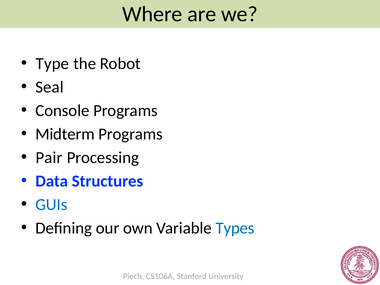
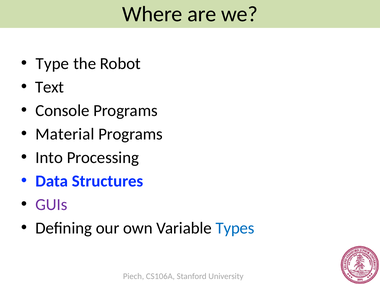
Seal: Seal -> Text
Midterm: Midterm -> Material
Pair: Pair -> Into
GUIs colour: blue -> purple
